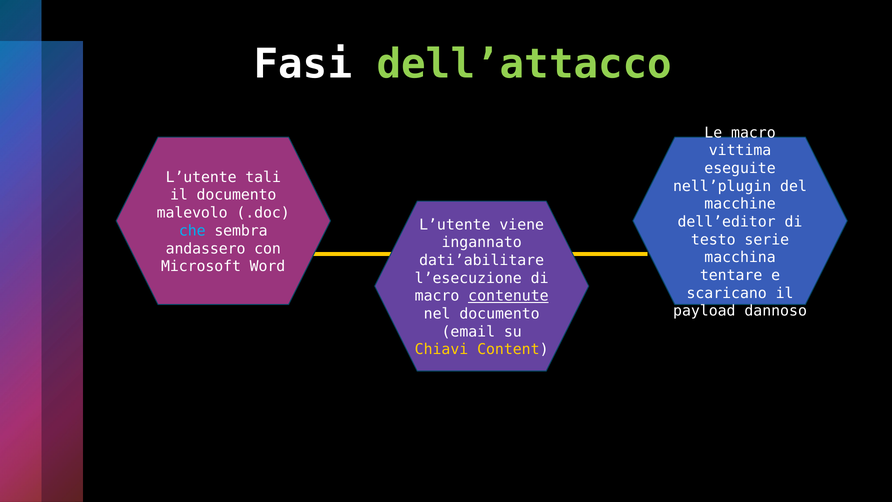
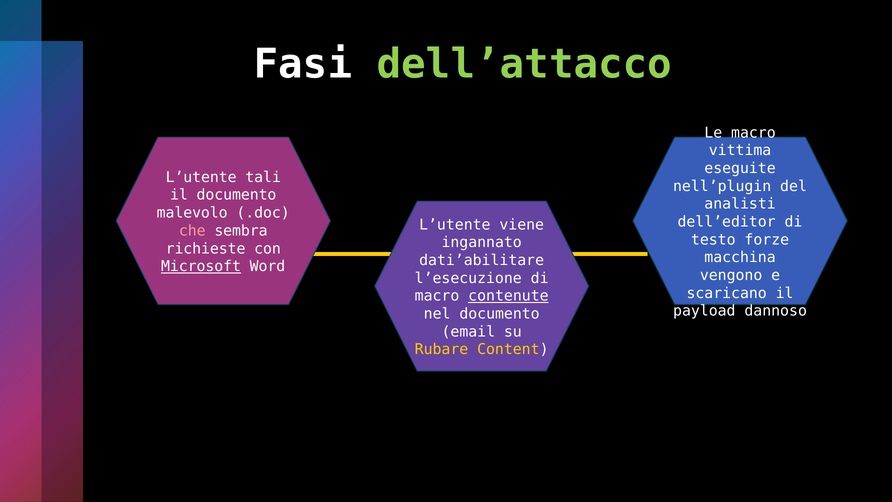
macchine: macchine -> analisti
che colour: light blue -> pink
serie: serie -> forze
andassero: andassero -> richieste
Microsoft underline: none -> present
tentare: tentare -> vengono
Chiavi: Chiavi -> Rubare
